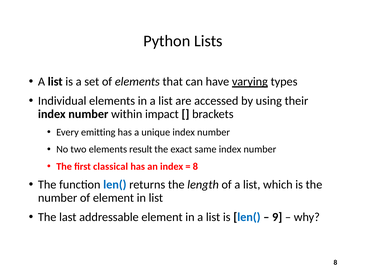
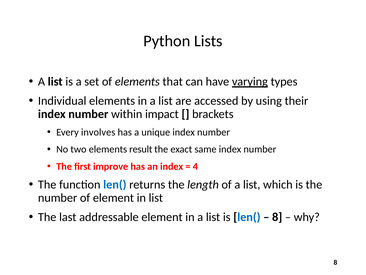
emitting: emitting -> involves
classical: classical -> improve
8 at (195, 166): 8 -> 4
9 at (277, 217): 9 -> 8
